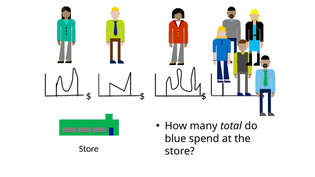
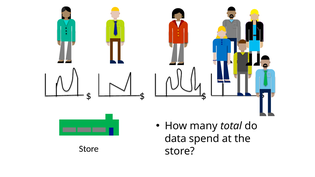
blue: blue -> data
